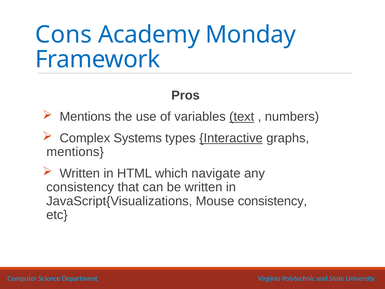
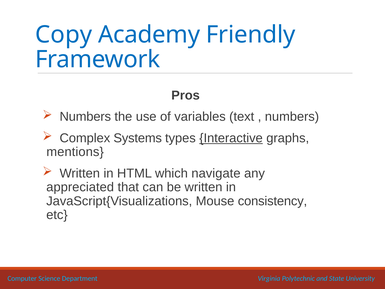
Cons: Cons -> Copy
Monday: Monday -> Friendly
Mentions at (85, 117): Mentions -> Numbers
text underline: present -> none
consistency at (80, 187): consistency -> appreciated
